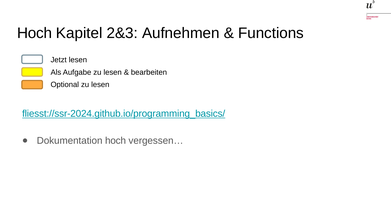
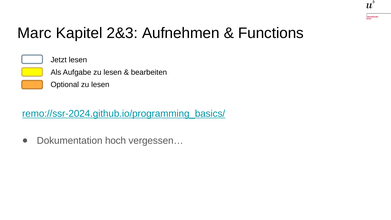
Hoch at (35, 33): Hoch -> Marc
fliesst://ssr-2024.github.io/programming_basics/: fliesst://ssr-2024.github.io/programming_basics/ -> remo://ssr-2024.github.io/programming_basics/
